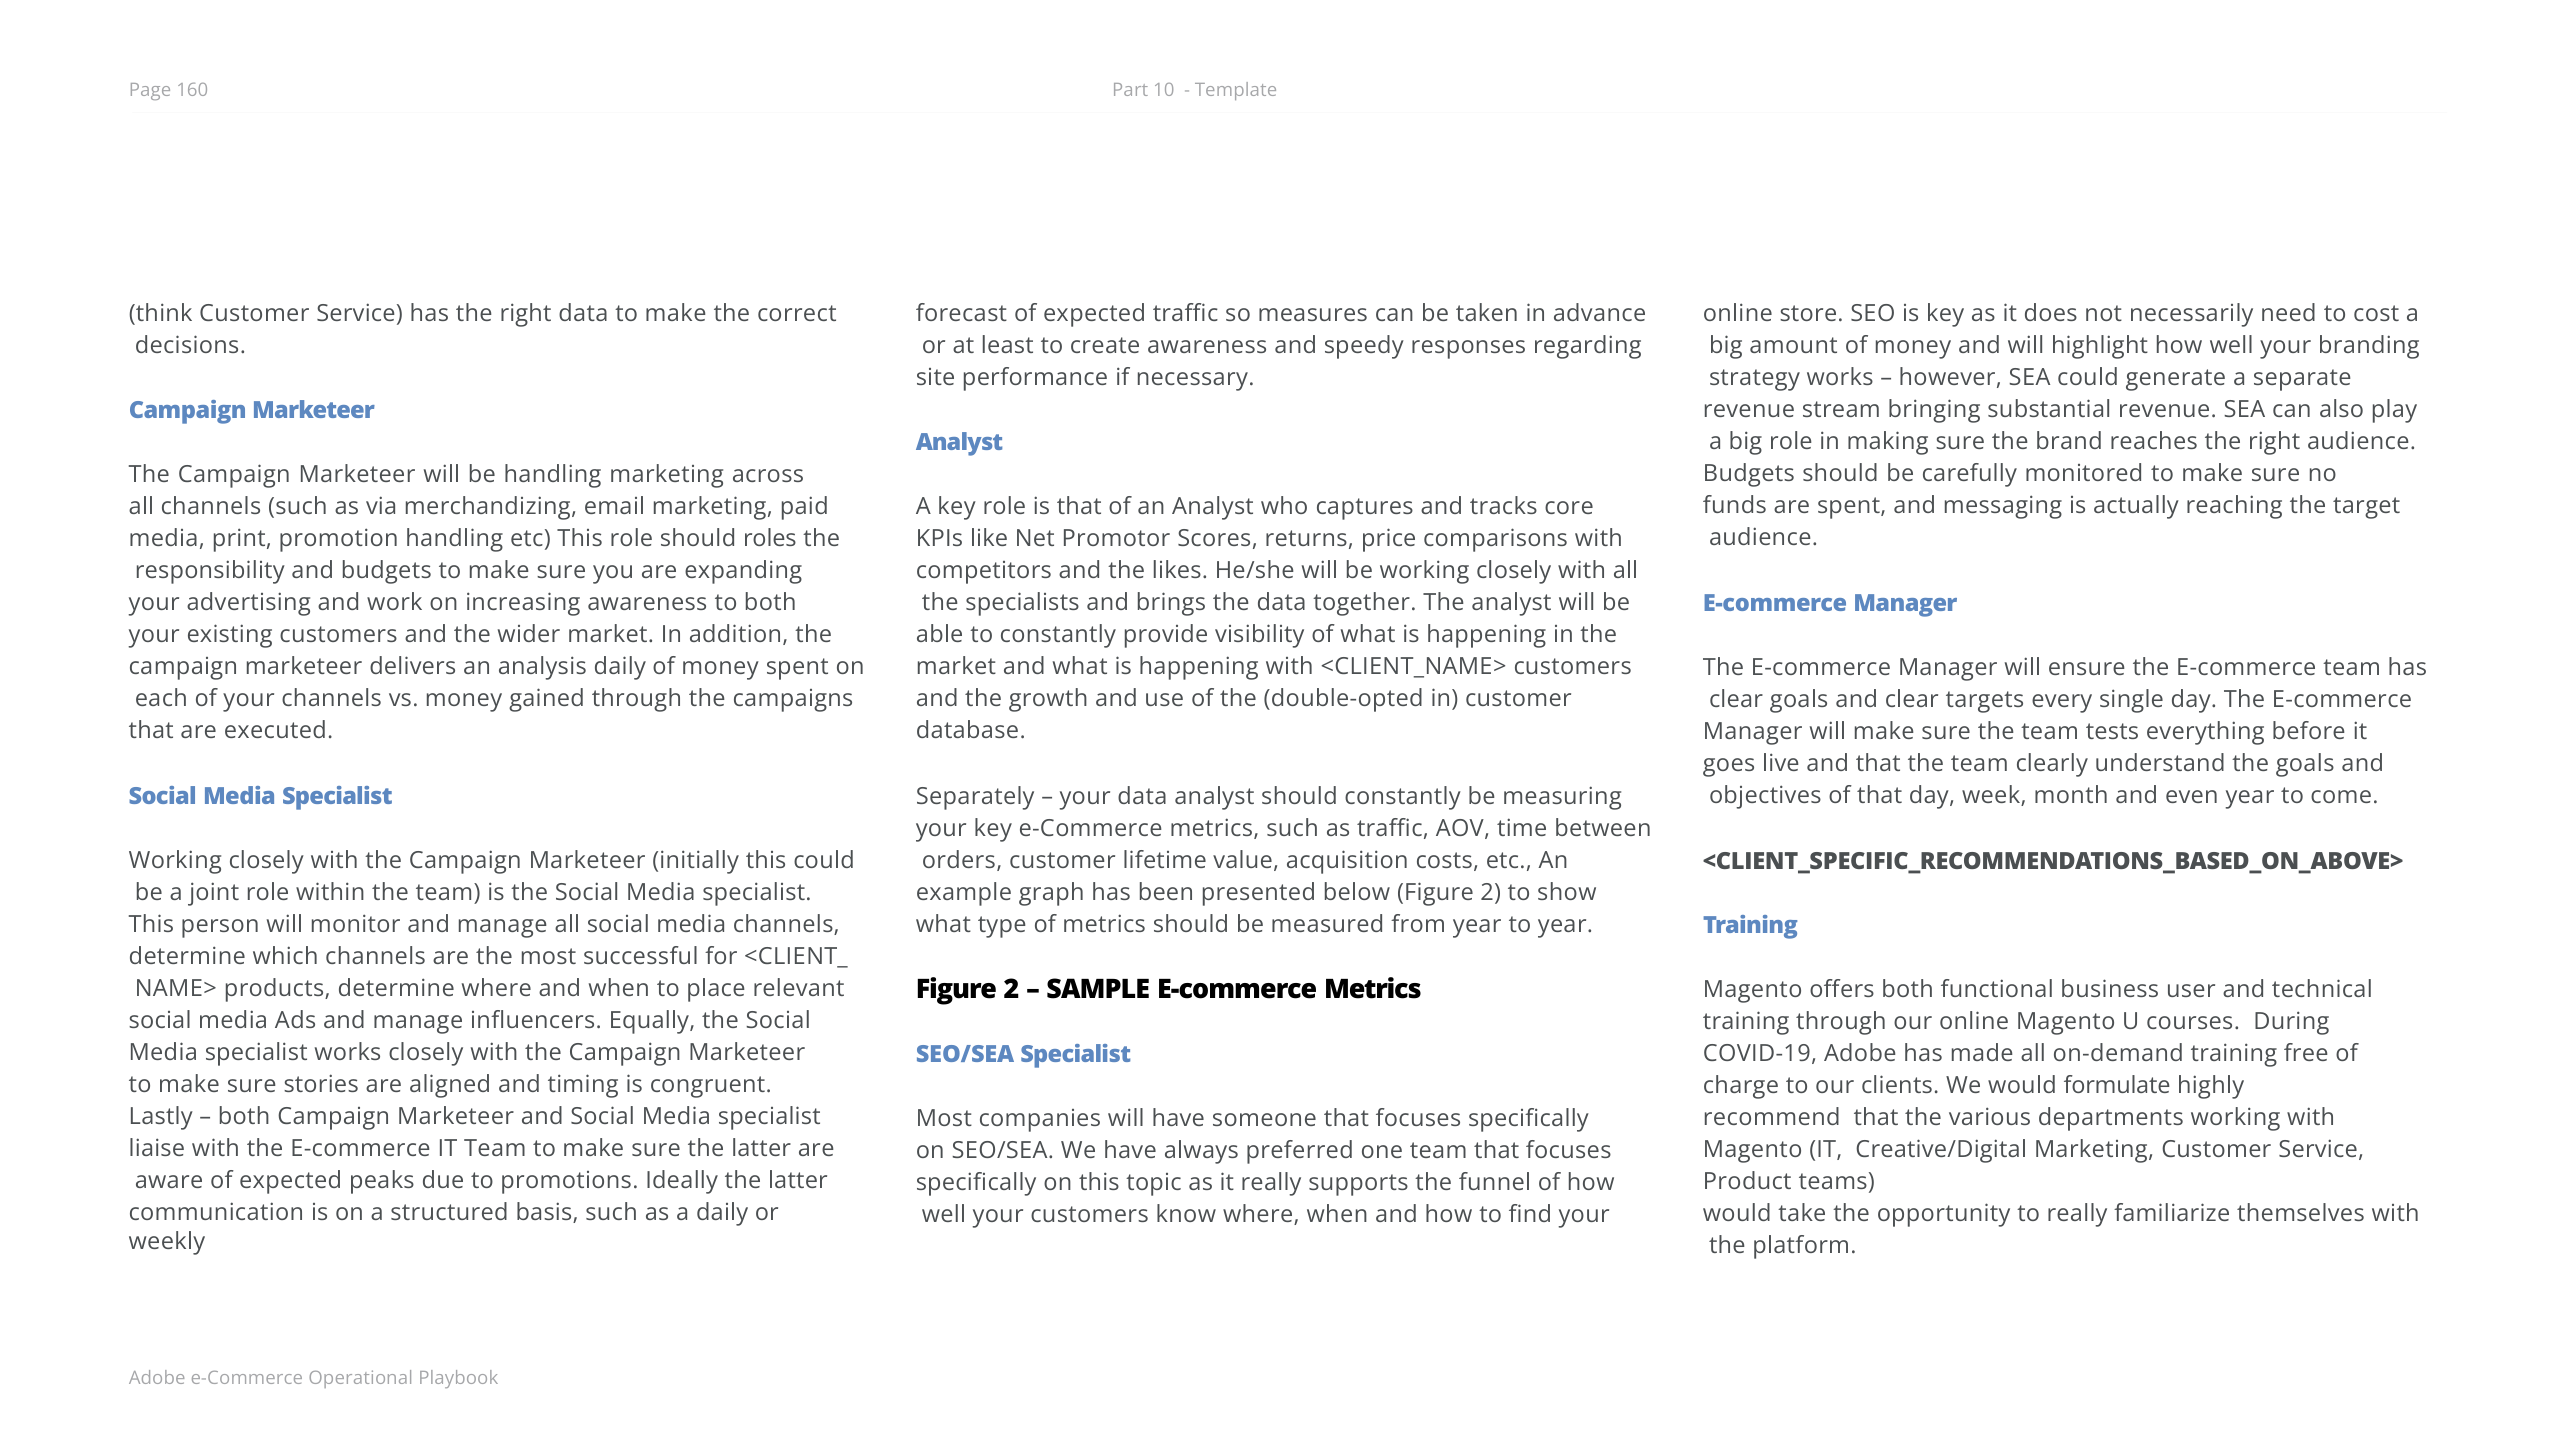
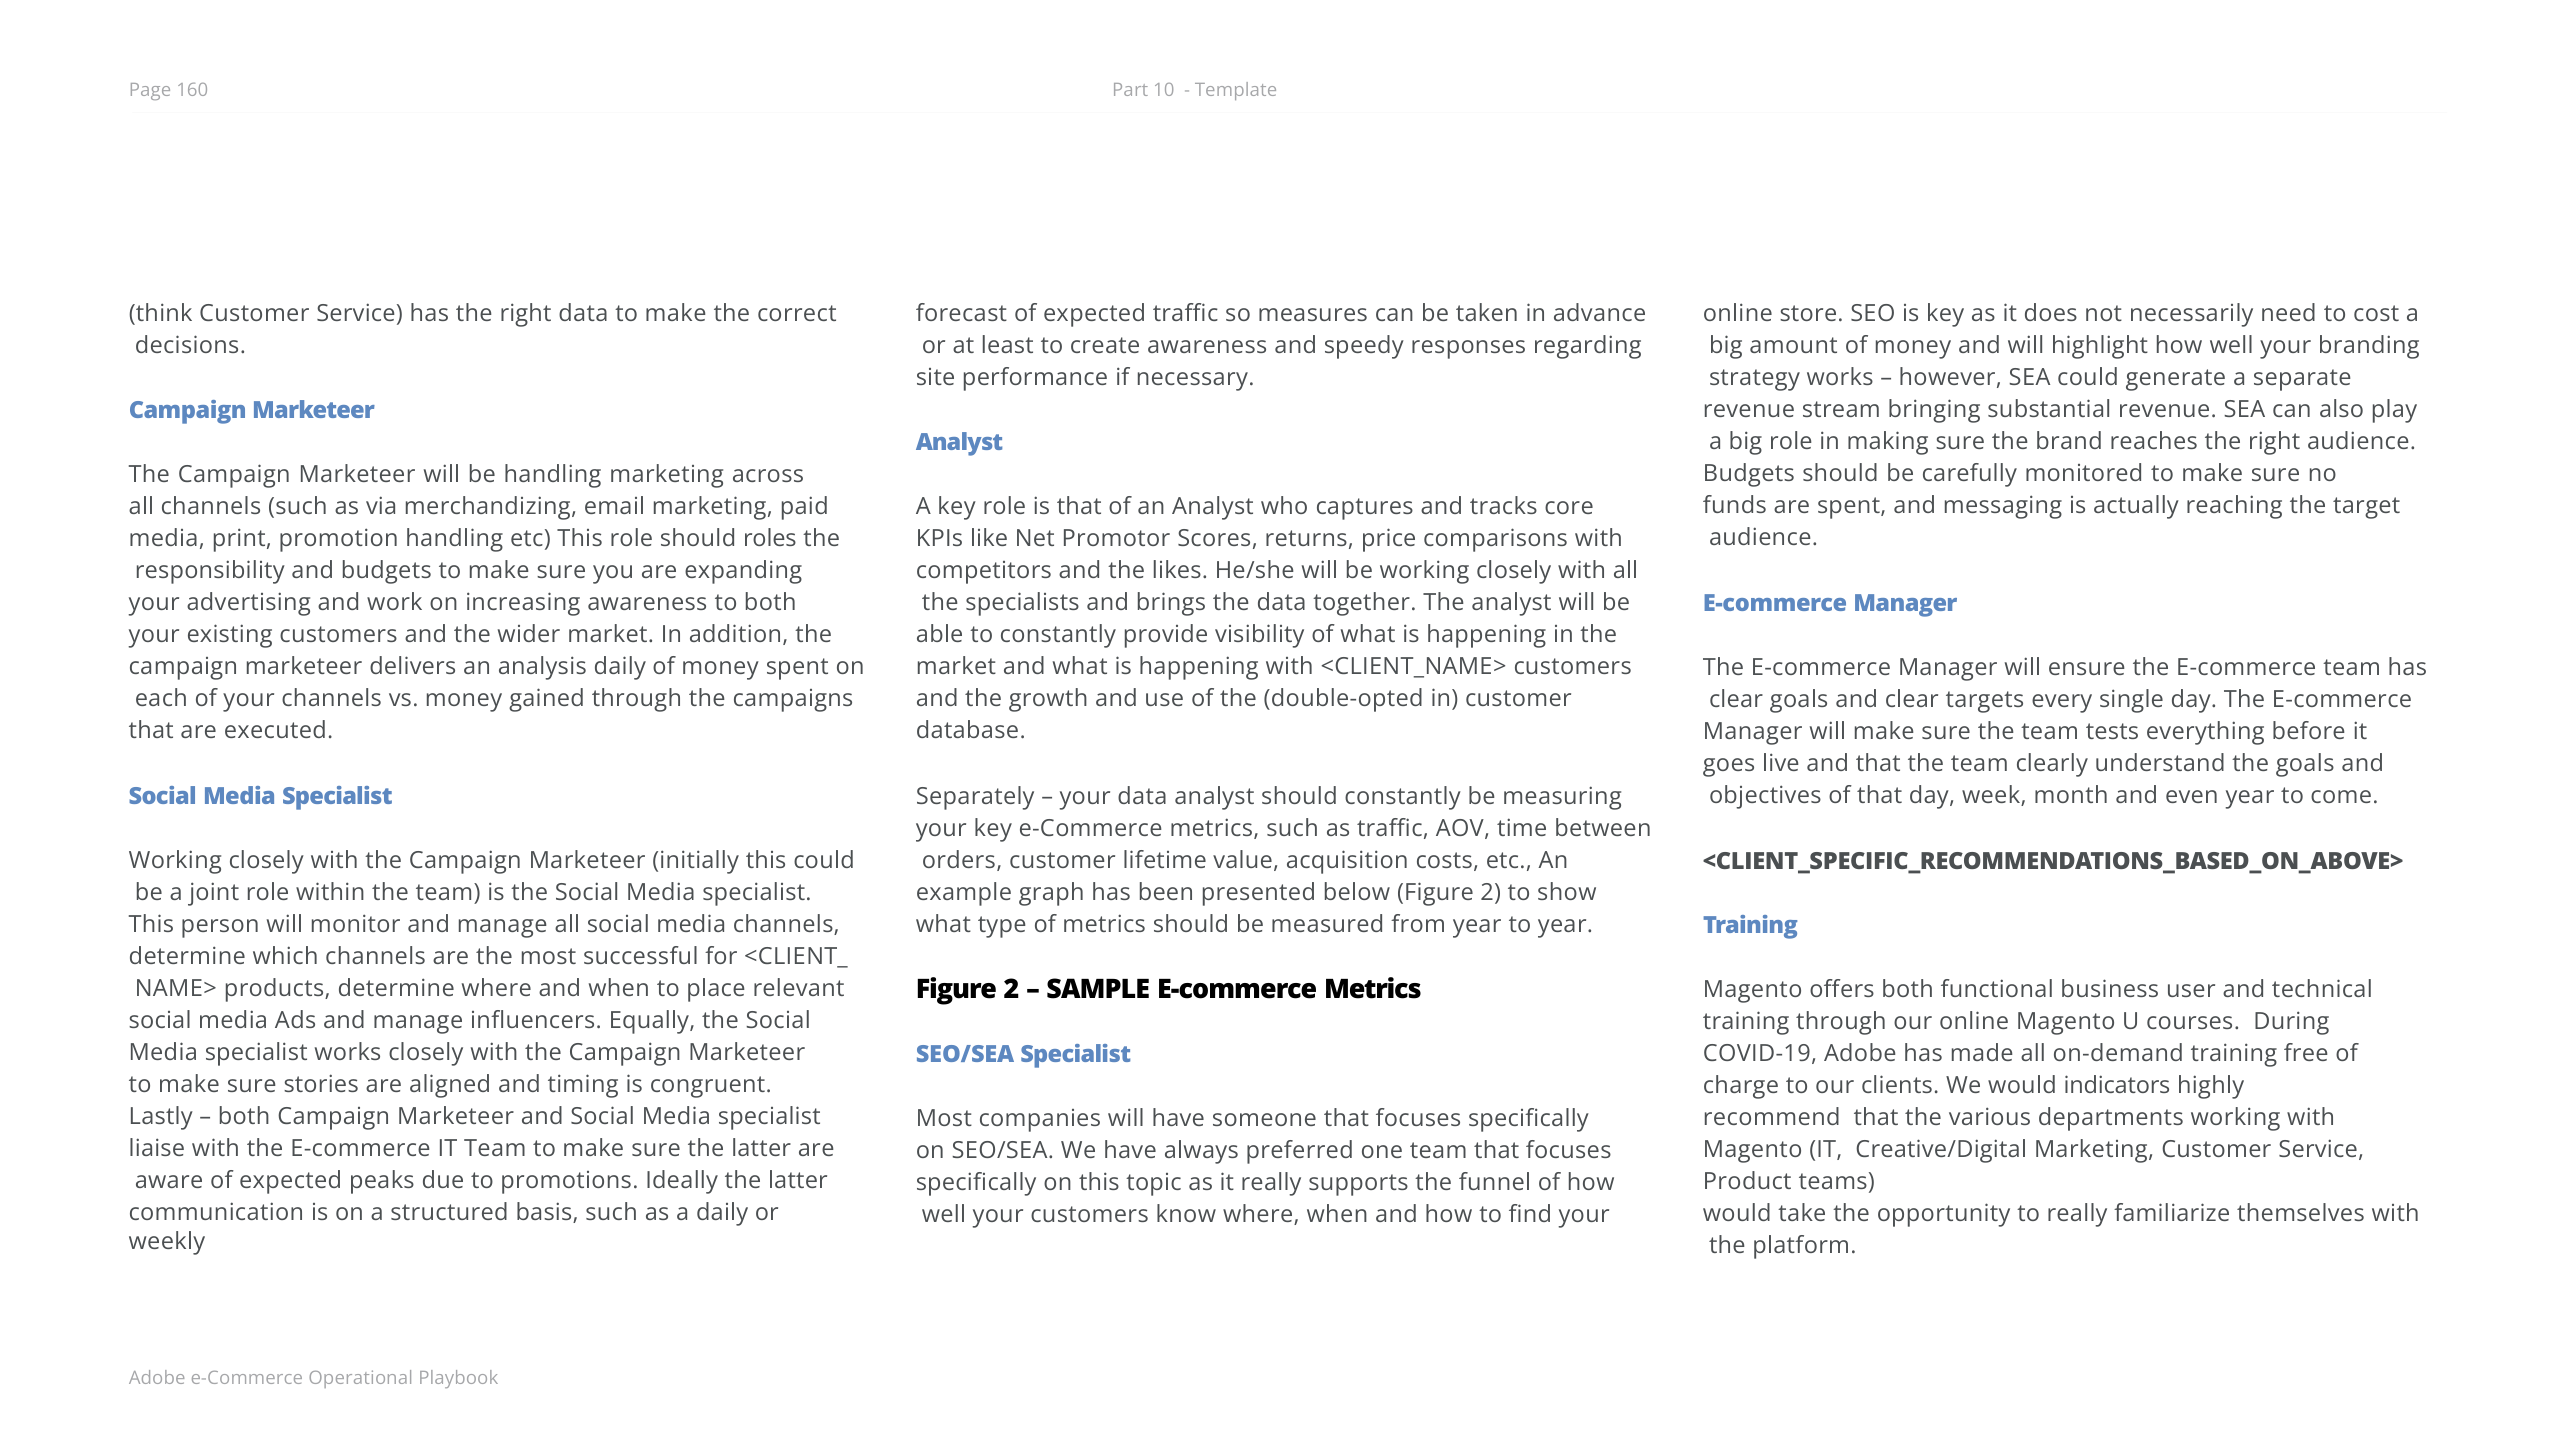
formulate: formulate -> indicators
